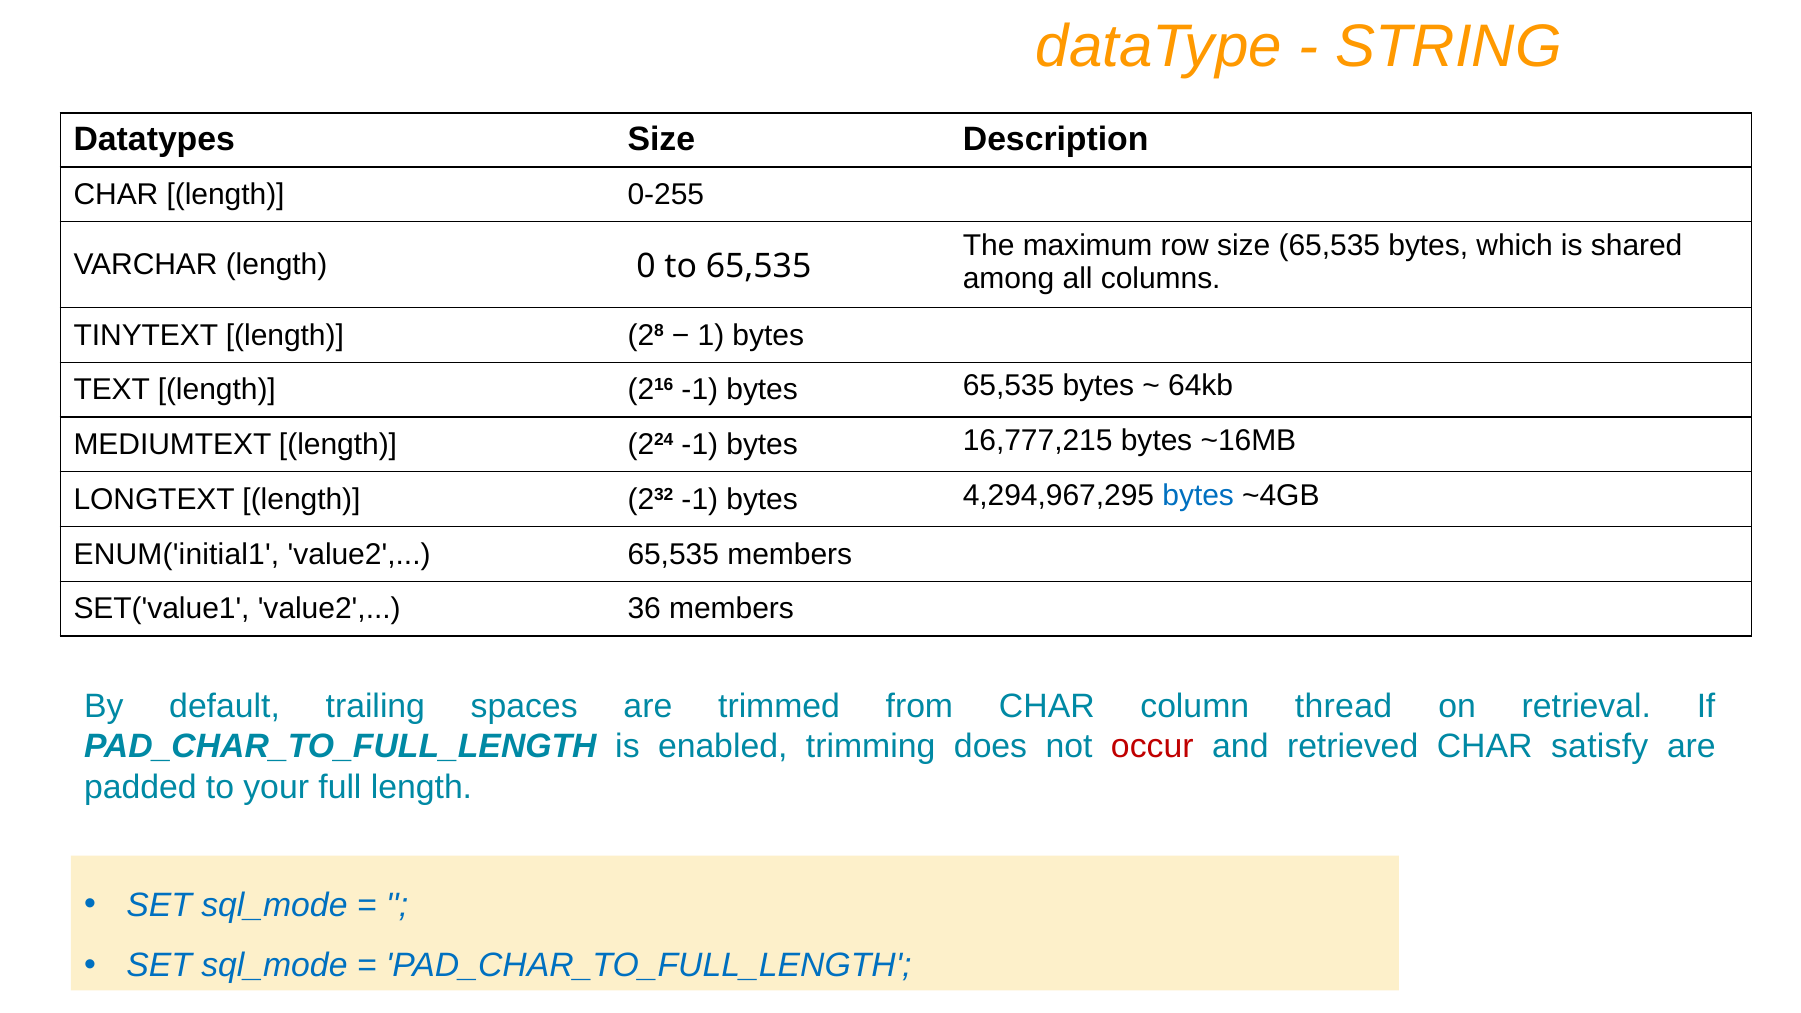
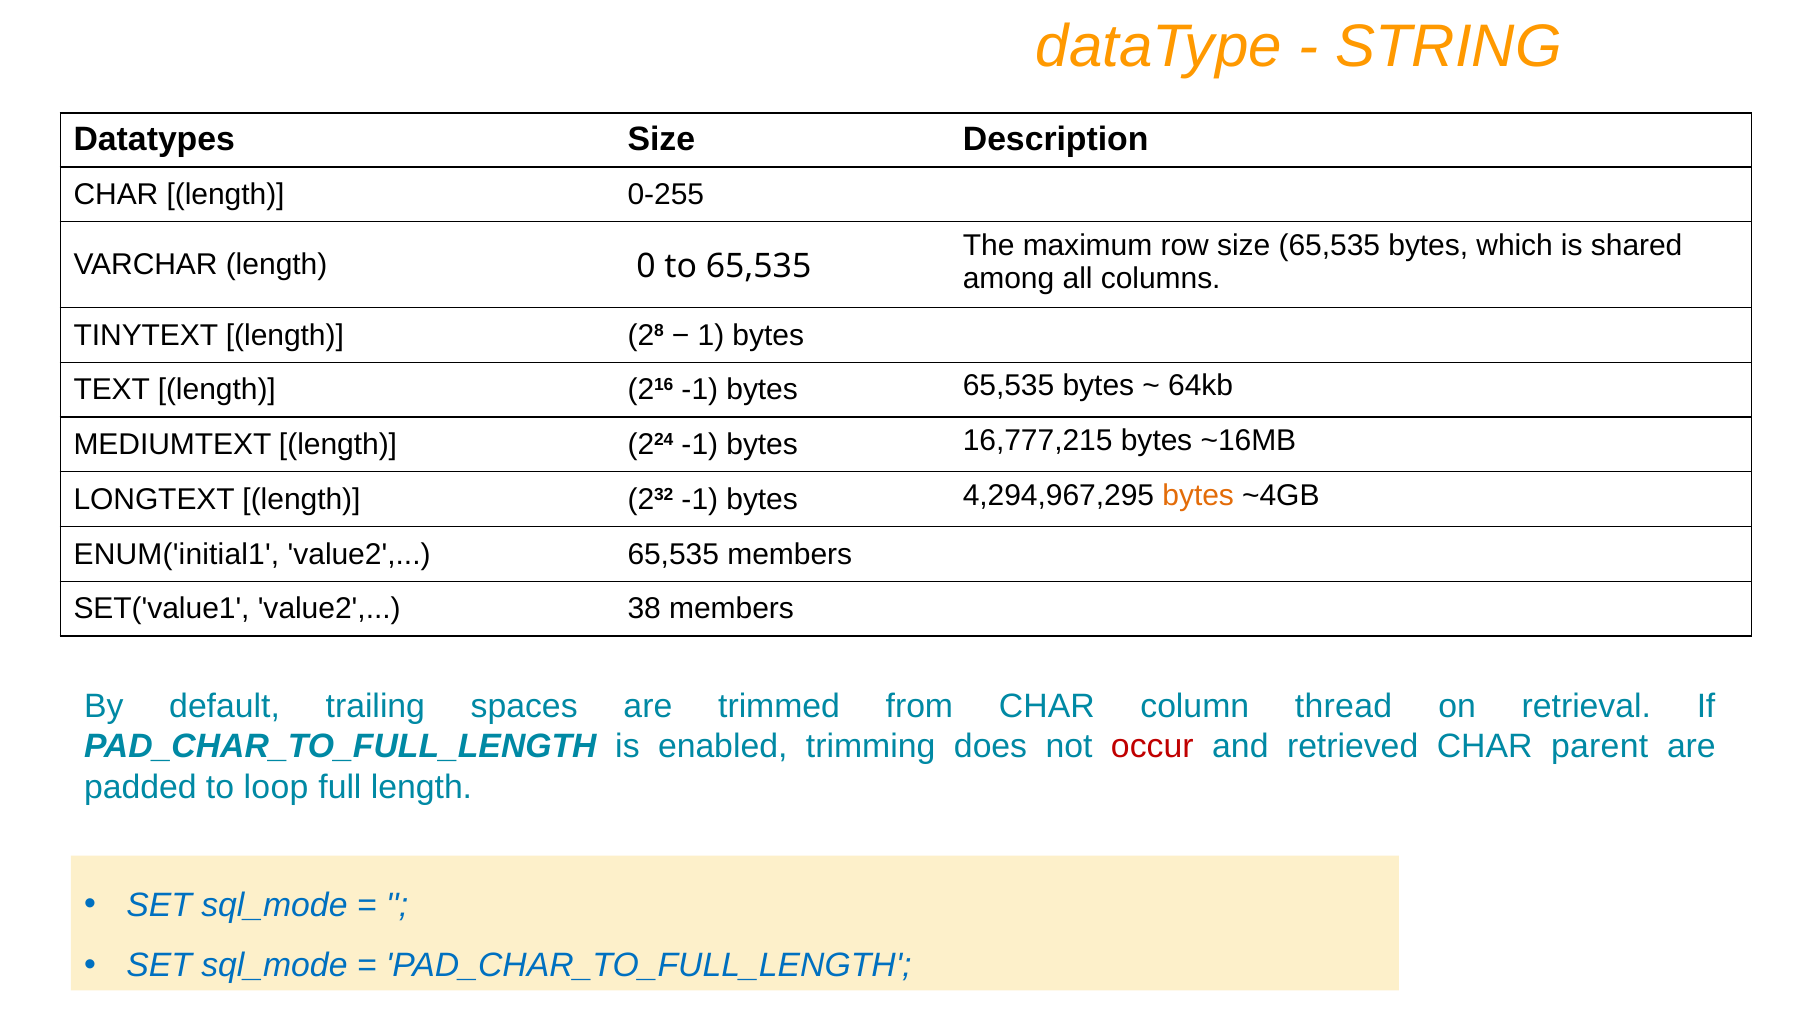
bytes at (1198, 496) colour: blue -> orange
36: 36 -> 38
satisfy: satisfy -> parent
your: your -> loop
